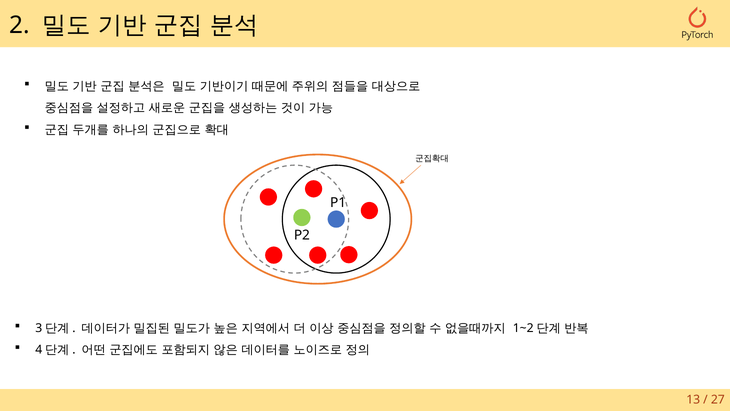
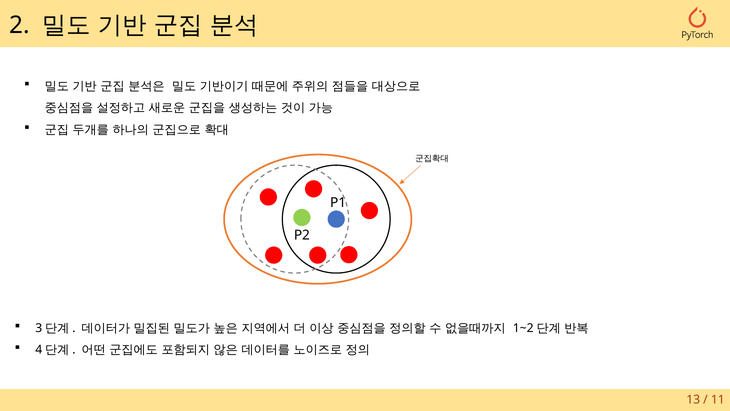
27: 27 -> 11
